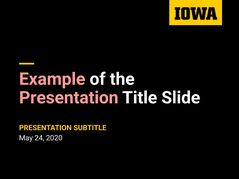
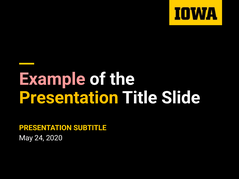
Presentation at (69, 98) colour: pink -> yellow
